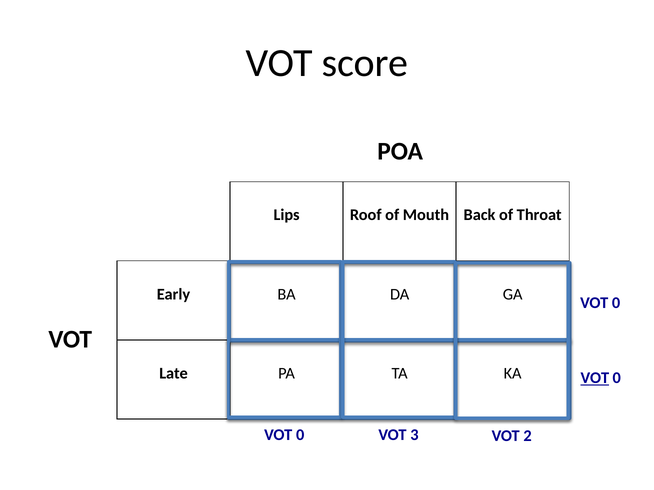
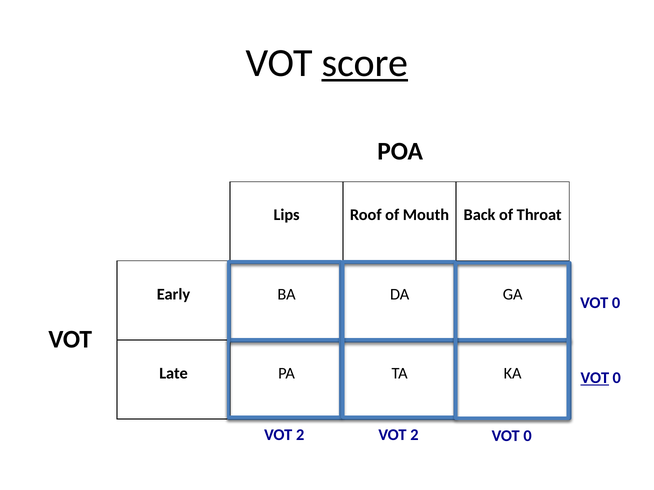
score underline: none -> present
0 at (300, 435): 0 -> 2
3 at (414, 435): 3 -> 2
2 at (528, 436): 2 -> 0
